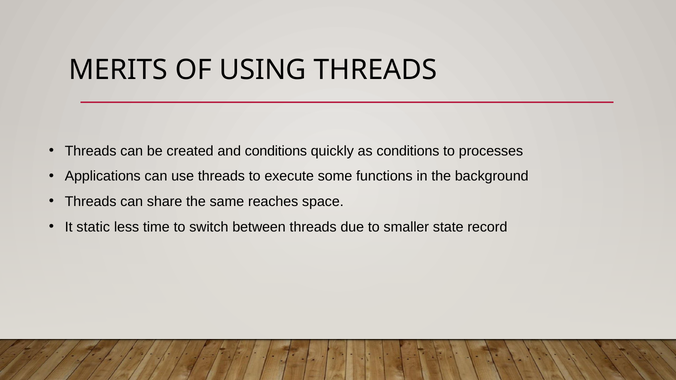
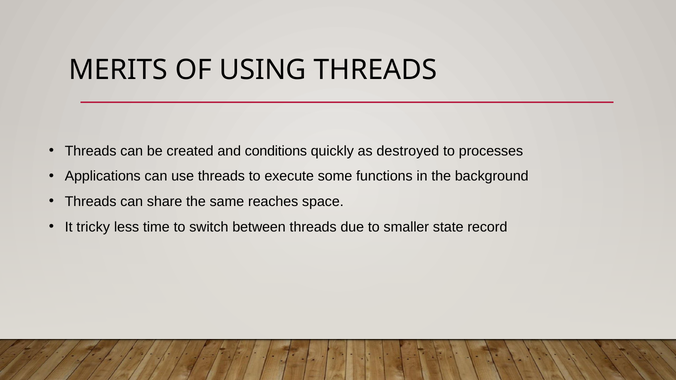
as conditions: conditions -> destroyed
static: static -> tricky
